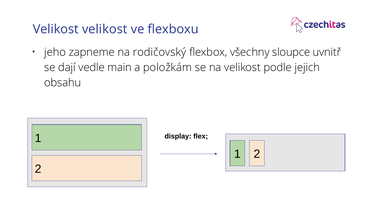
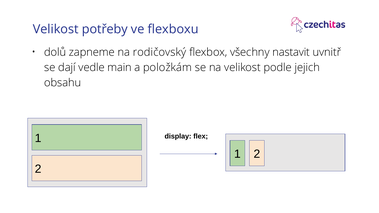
Velikost velikost: velikost -> potřeby
jeho: jeho -> dolů
sloupce: sloupce -> nastavit
